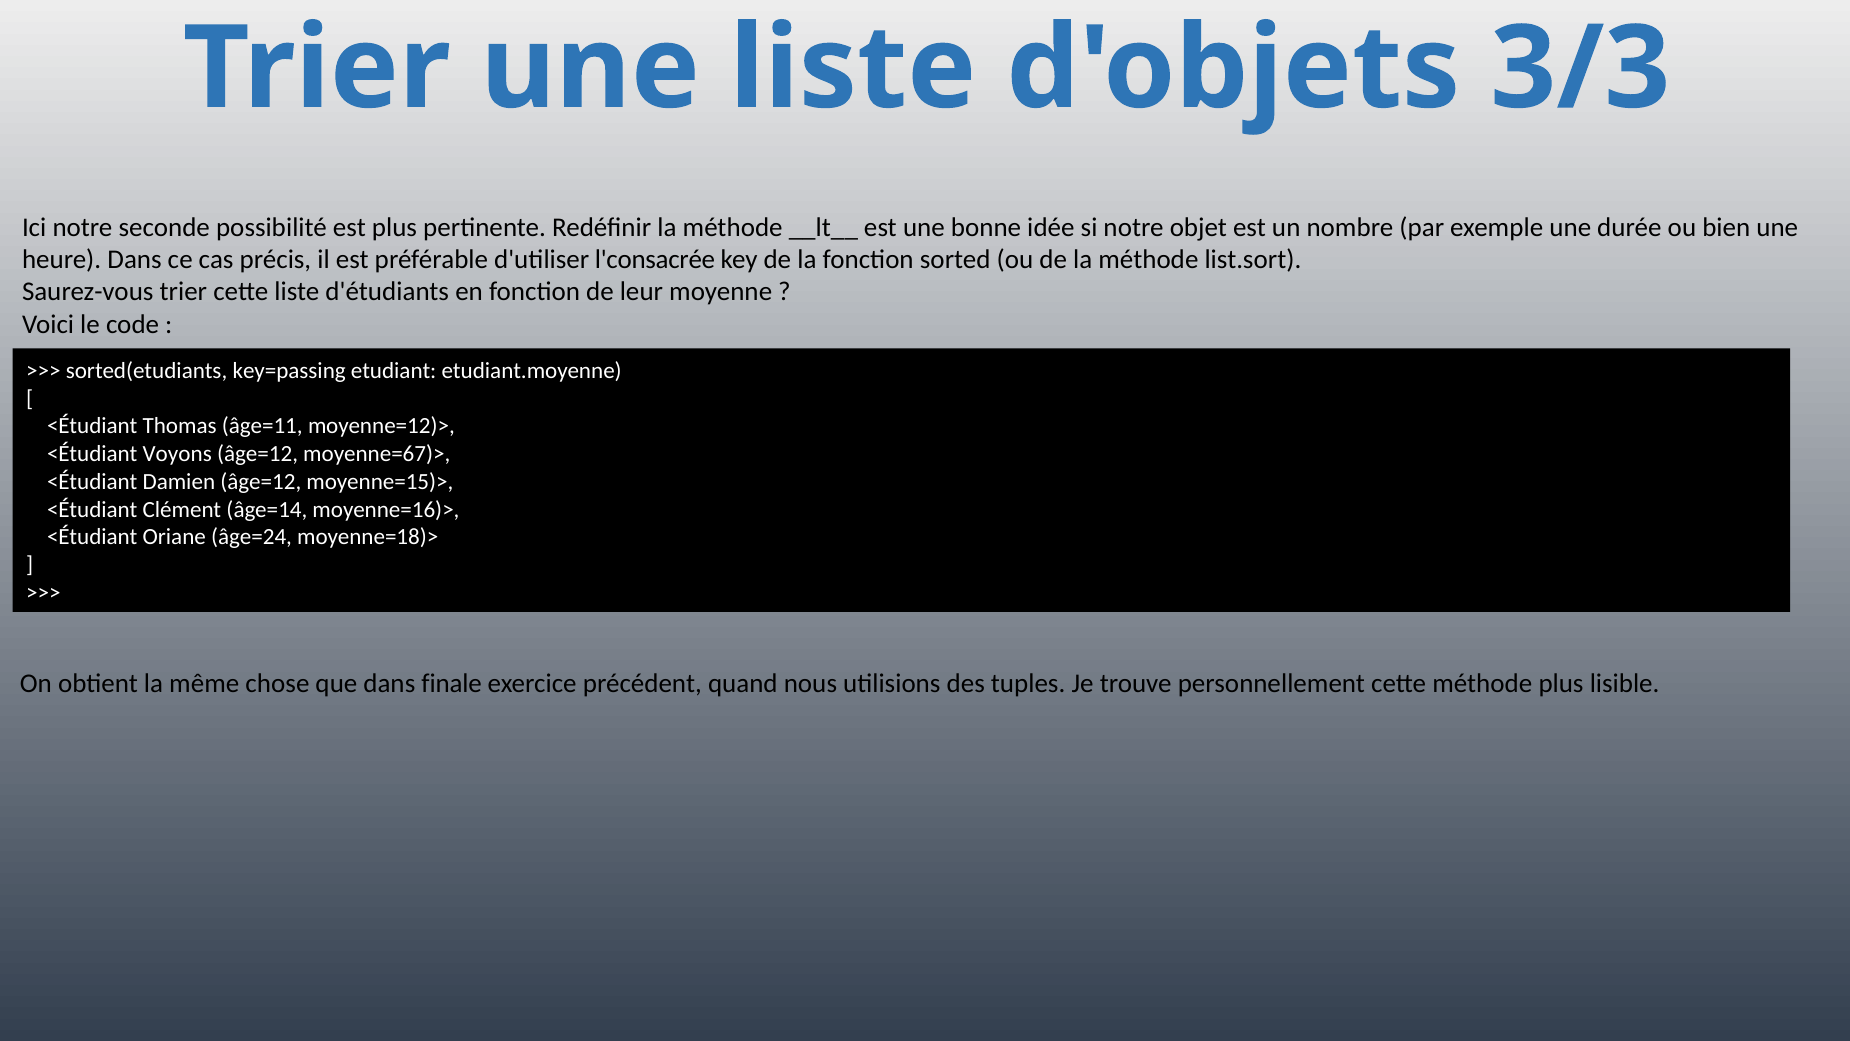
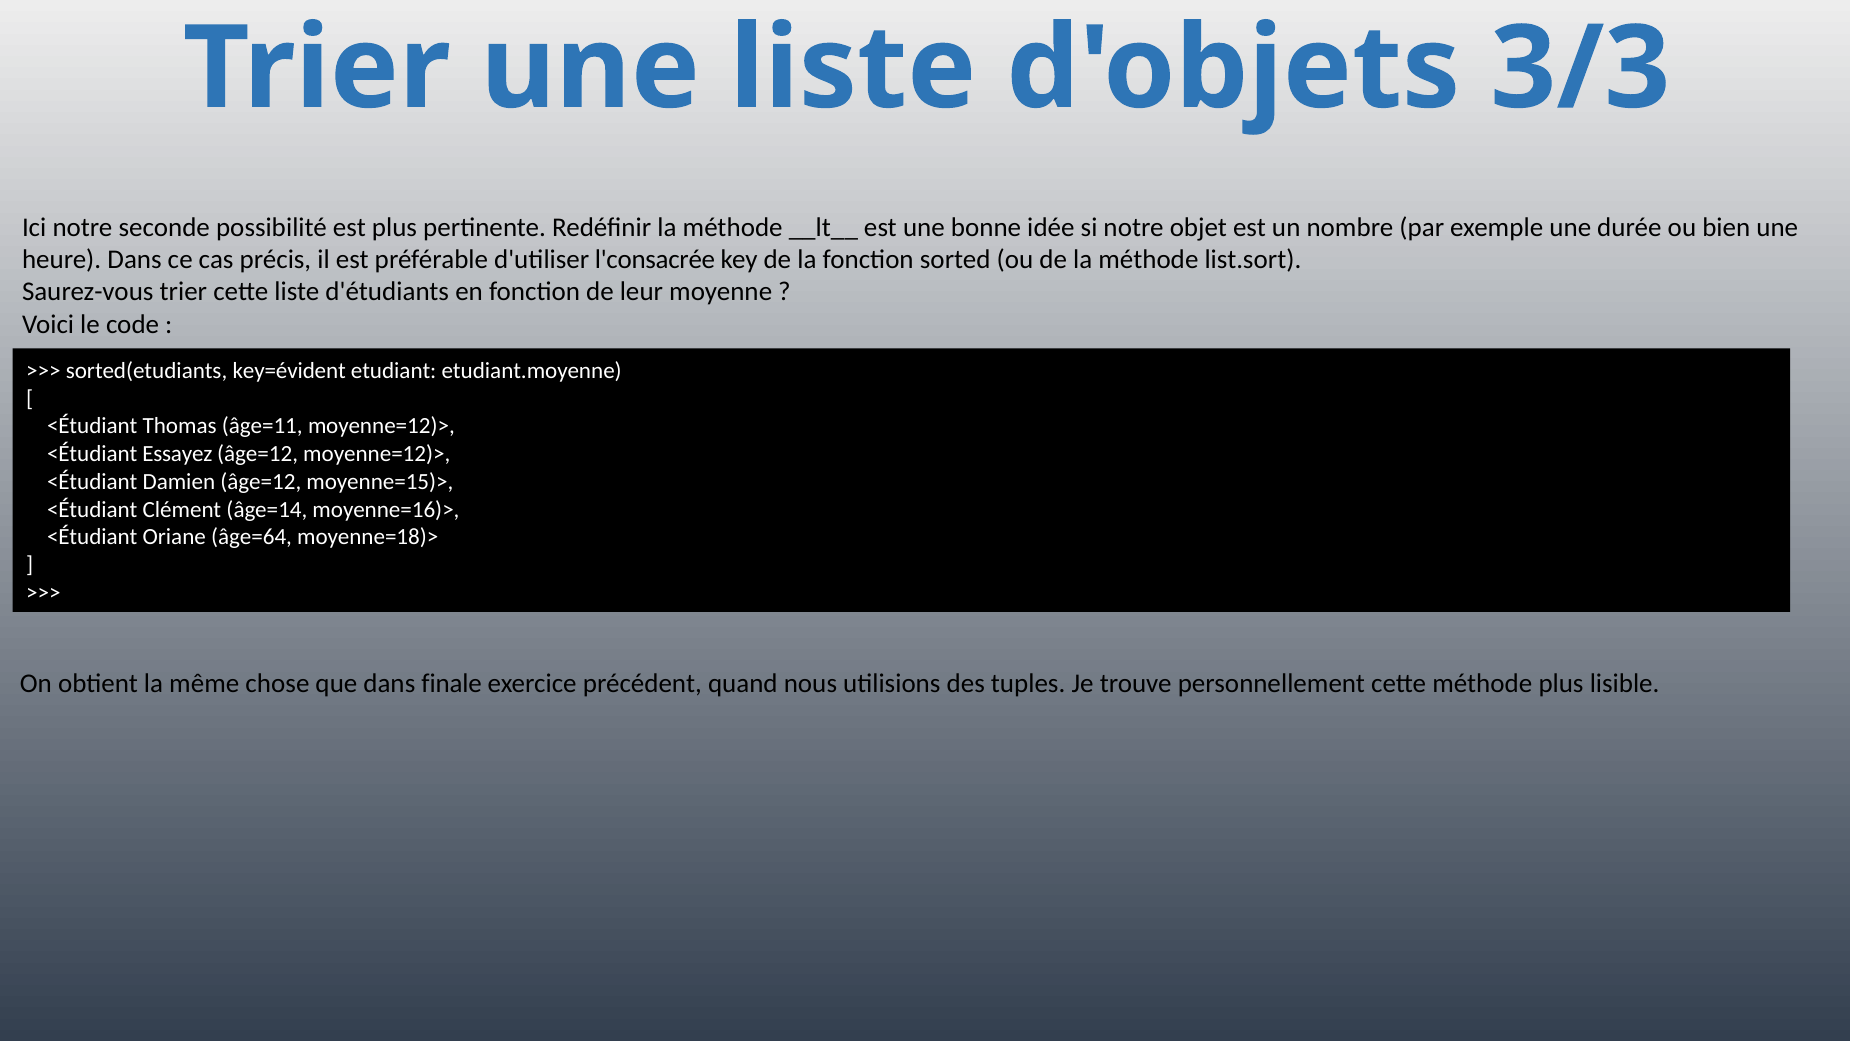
key=passing: key=passing -> key=évident
Voyons: Voyons -> Essayez
âge=12 moyenne=67)>: moyenne=67)> -> moyenne=12)>
âge=24: âge=24 -> âge=64
